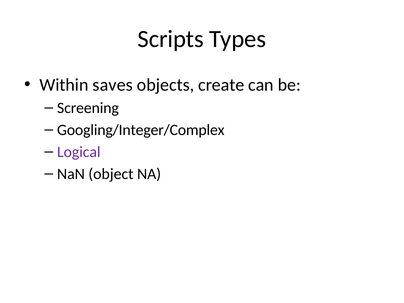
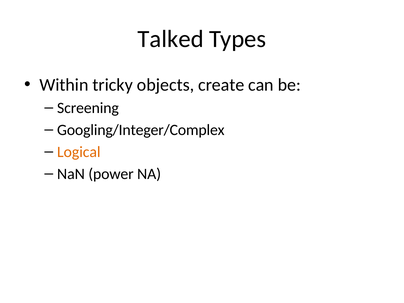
Scripts: Scripts -> Talked
saves: saves -> tricky
Logical colour: purple -> orange
object: object -> power
